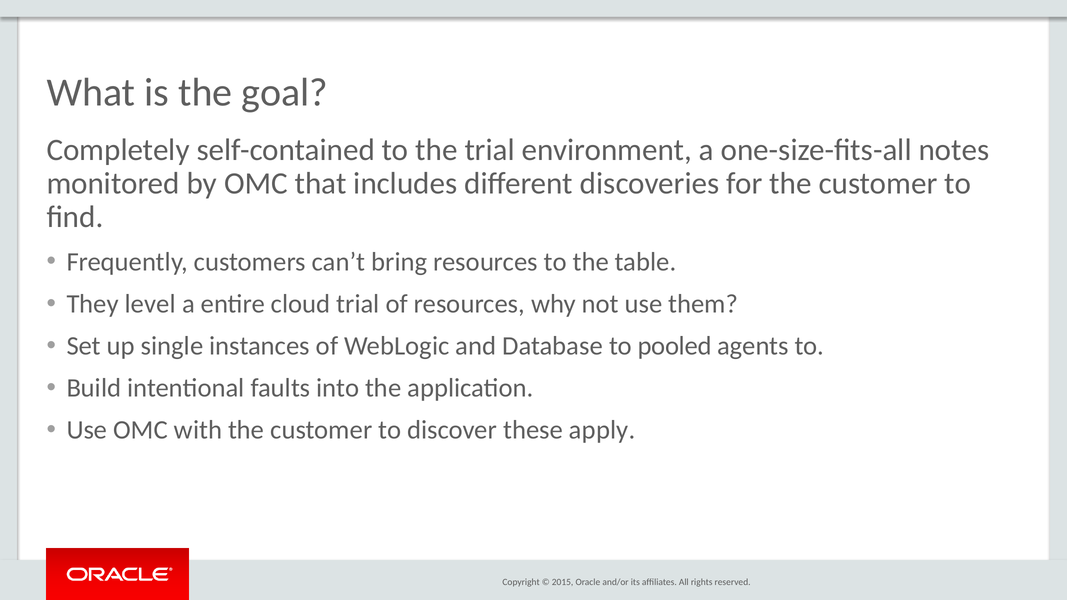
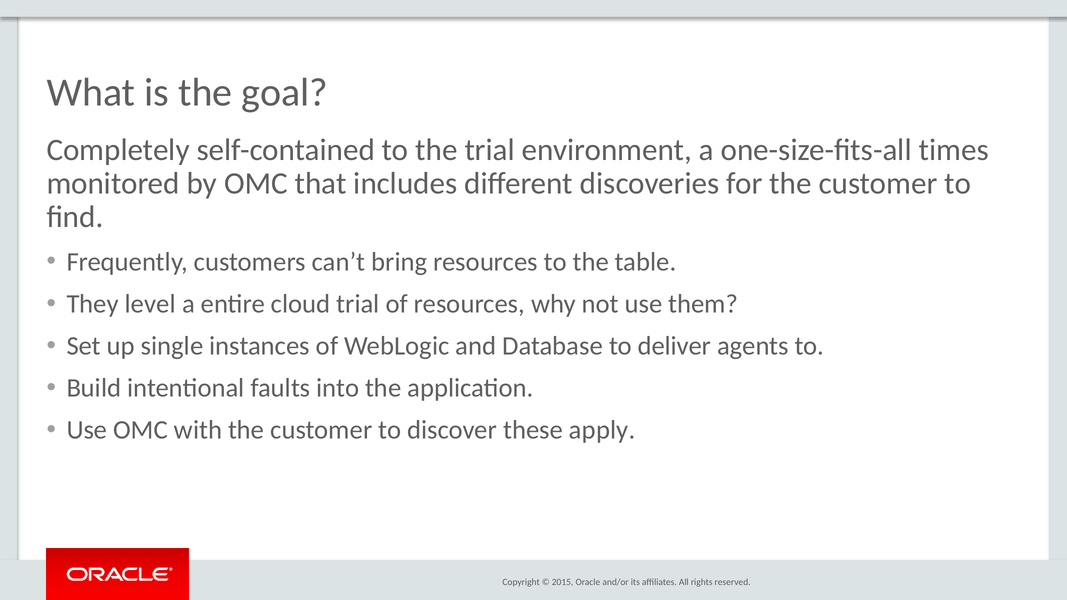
notes: notes -> times
pooled: pooled -> deliver
